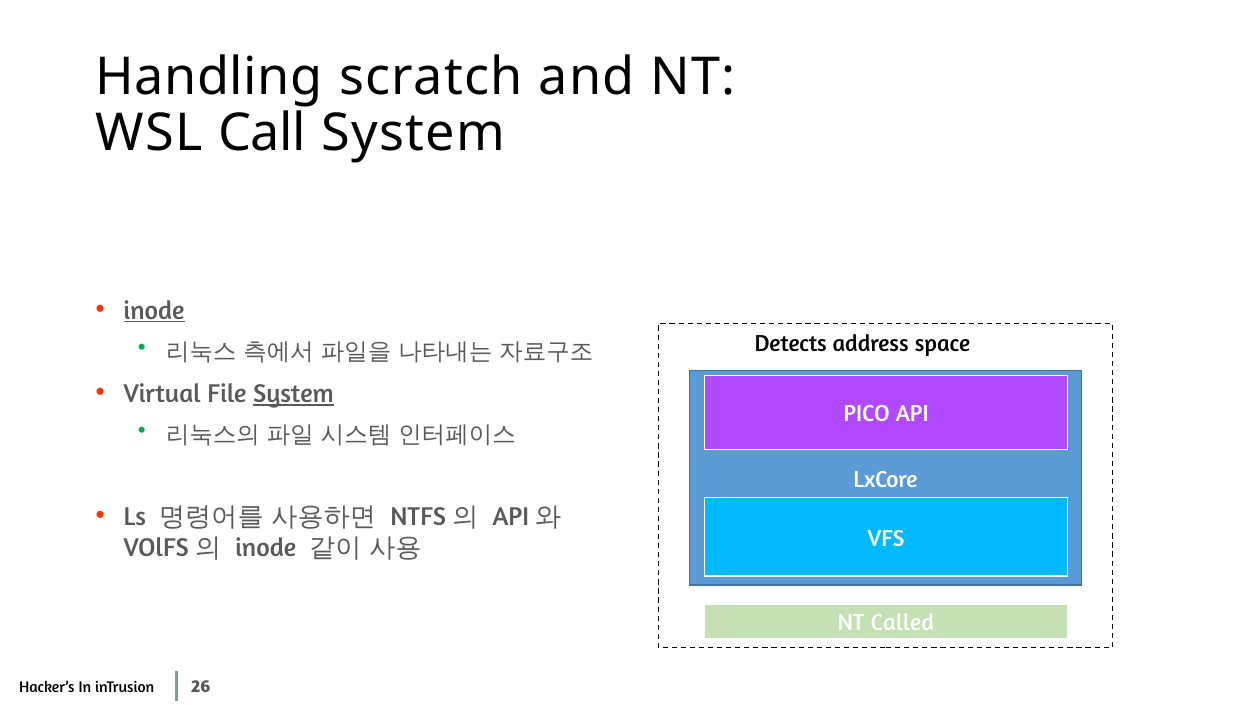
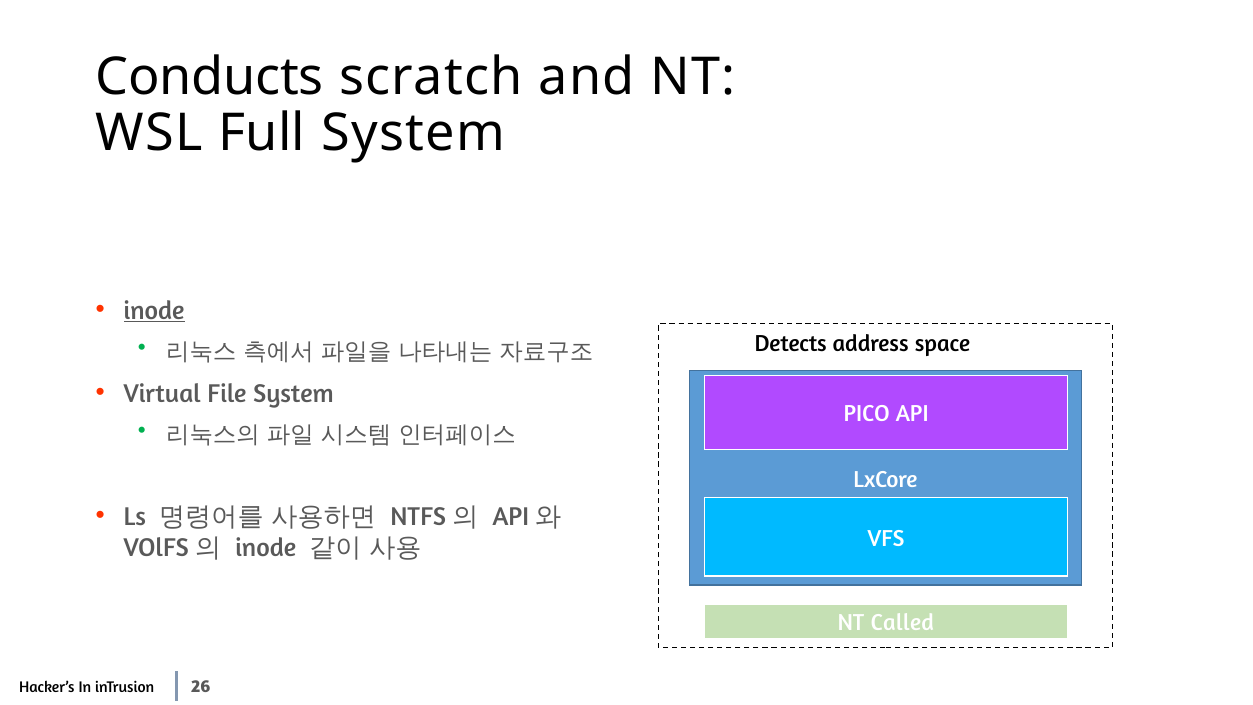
Handling: Handling -> Conducts
Call: Call -> Full
System at (293, 393) underline: present -> none
